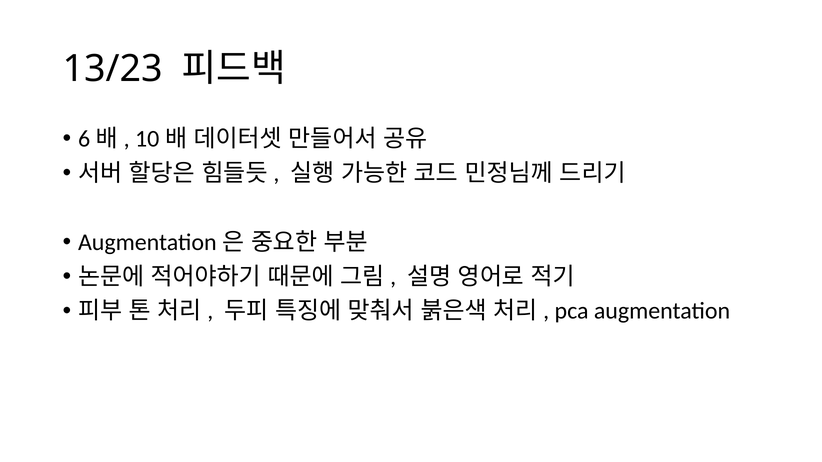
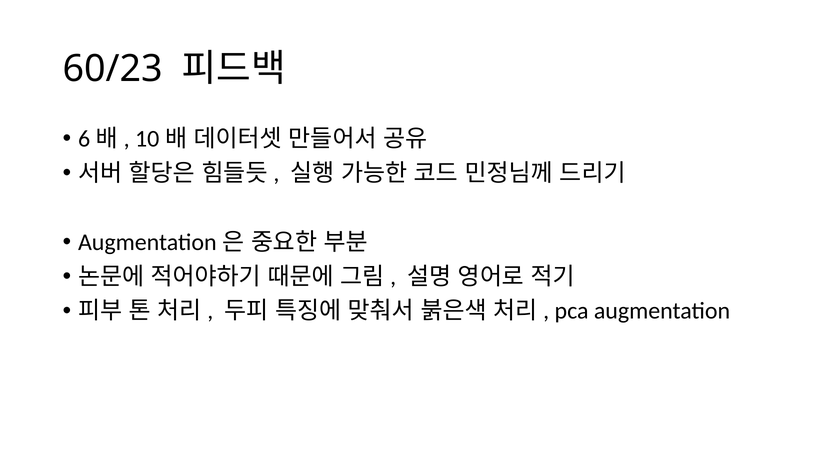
13/23: 13/23 -> 60/23
